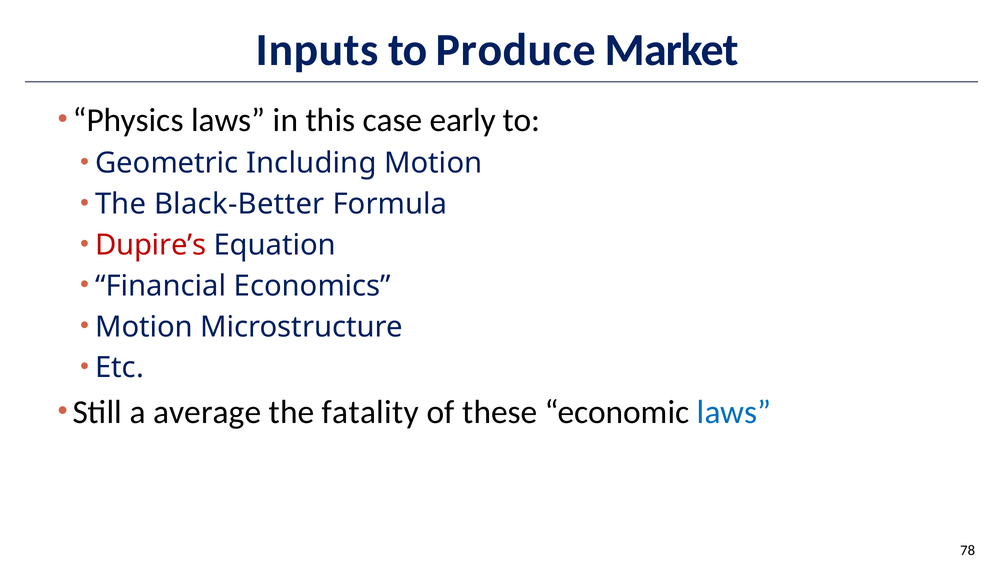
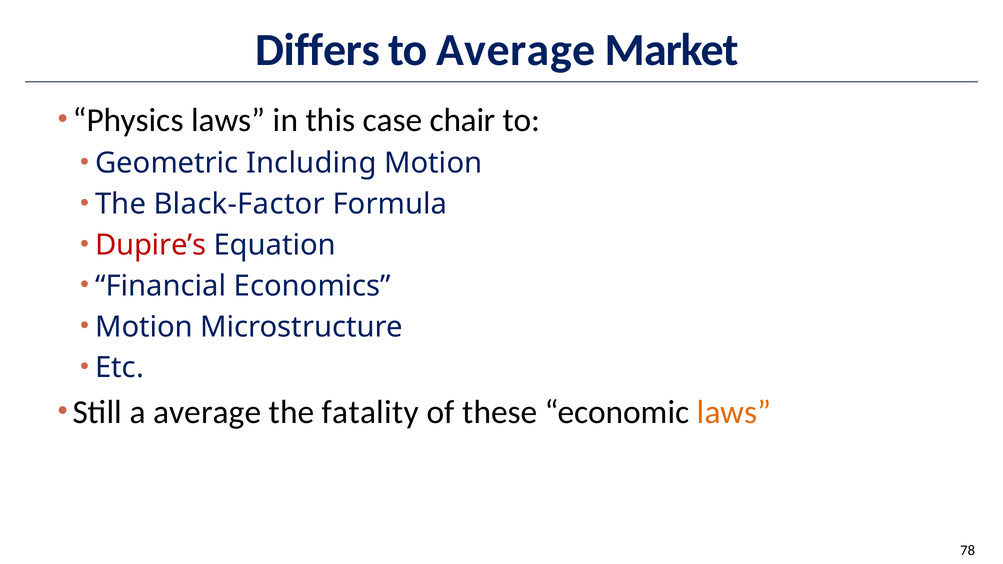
Inputs: Inputs -> Differs
to Produce: Produce -> Average
early: early -> chair
Black-Better: Black-Better -> Black-Factor
laws at (734, 412) colour: blue -> orange
